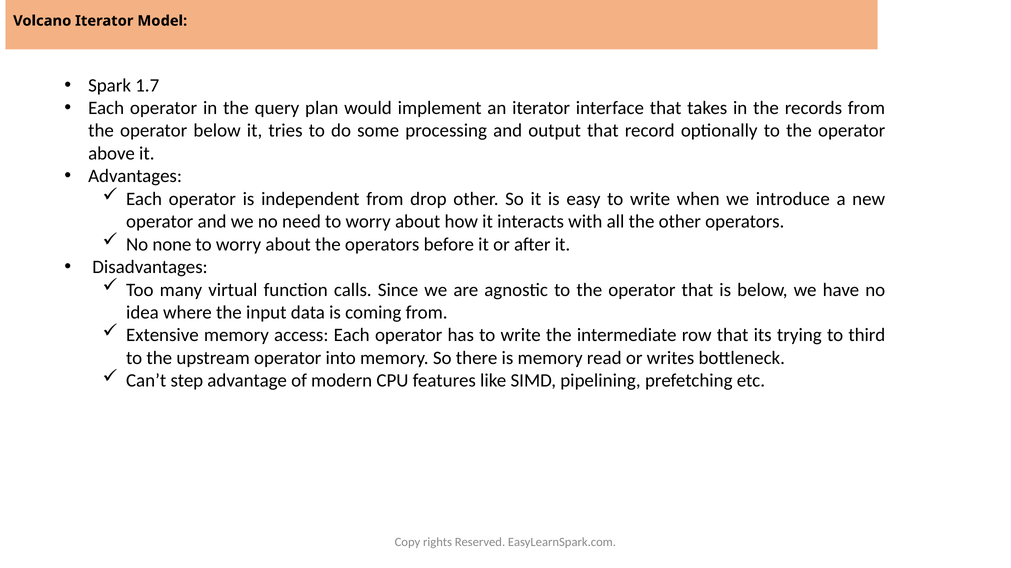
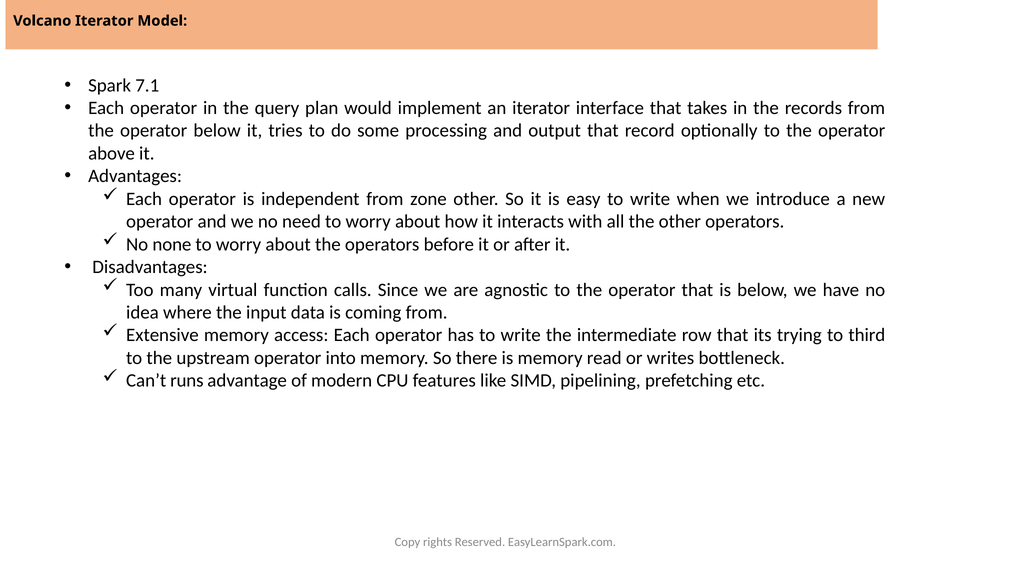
1.7: 1.7 -> 7.1
drop: drop -> zone
step: step -> runs
